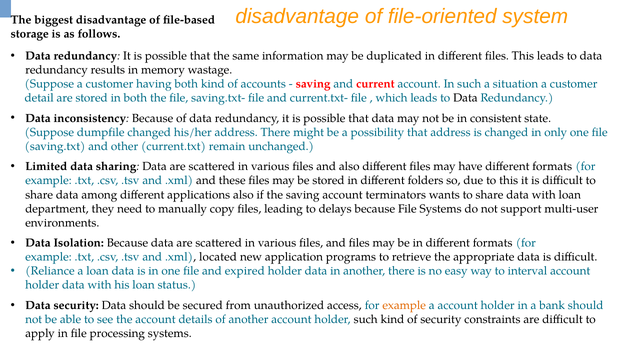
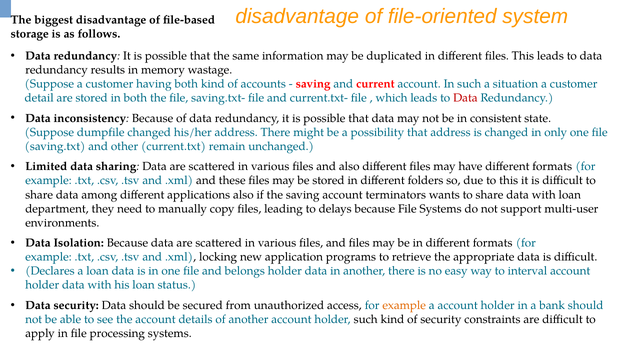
Data at (465, 98) colour: black -> red
located: located -> locking
Reliance: Reliance -> Declares
expired: expired -> belongs
